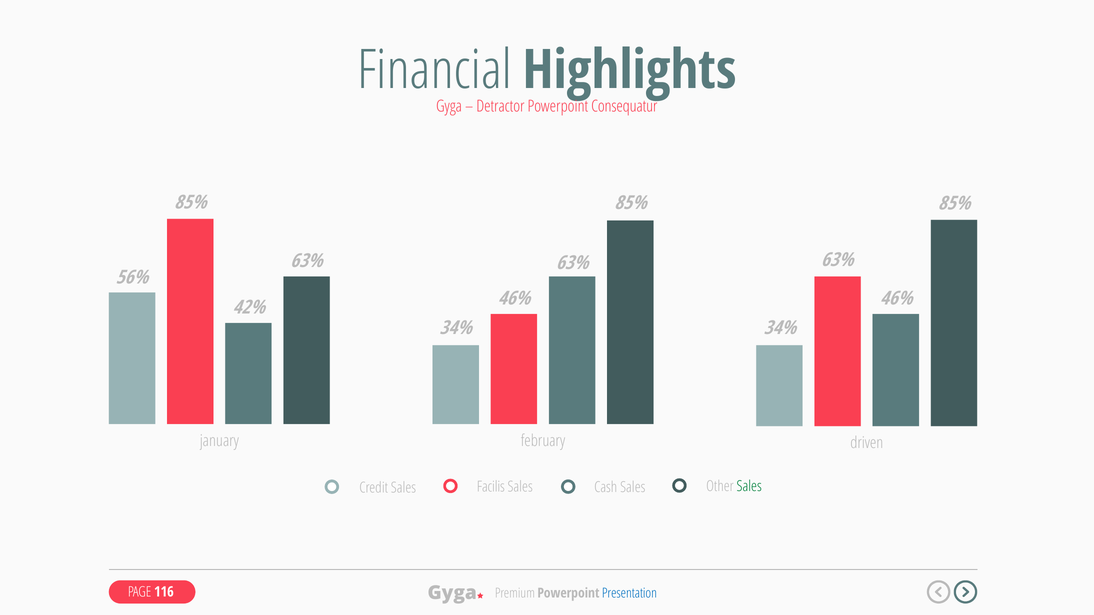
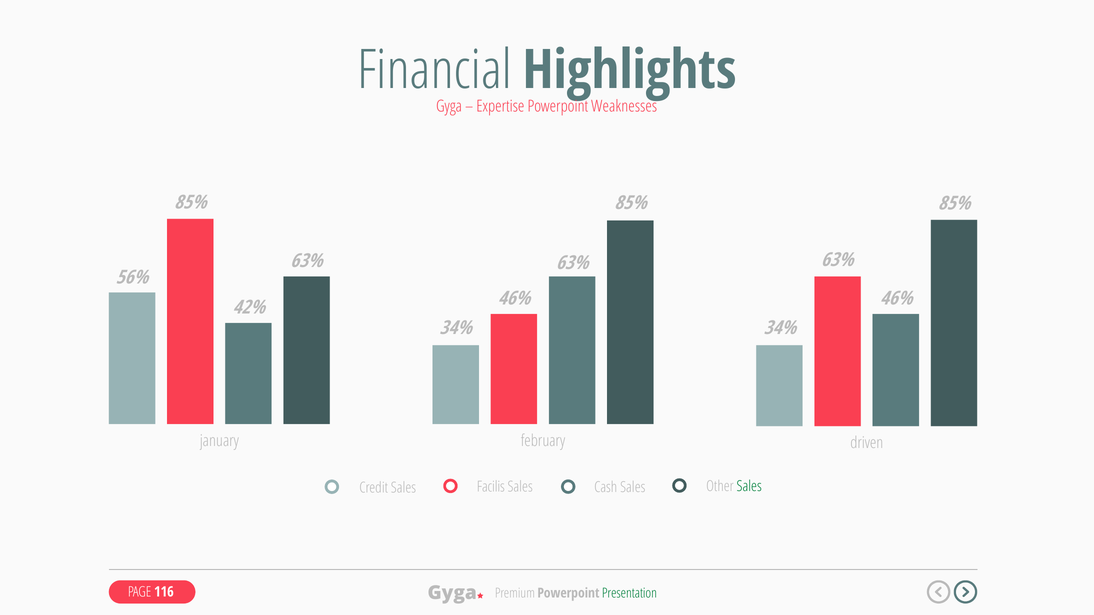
Detractor: Detractor -> Expertise
Consequatur: Consequatur -> Weaknesses
Presentation colour: blue -> green
